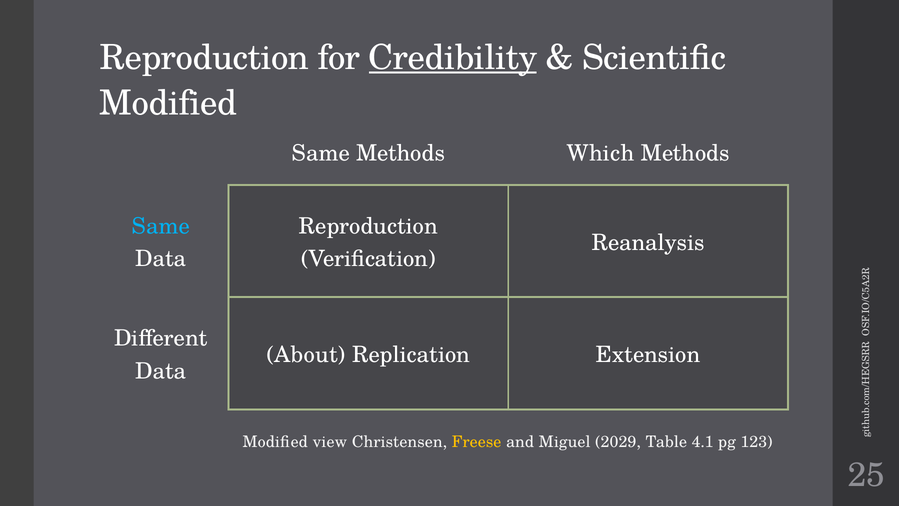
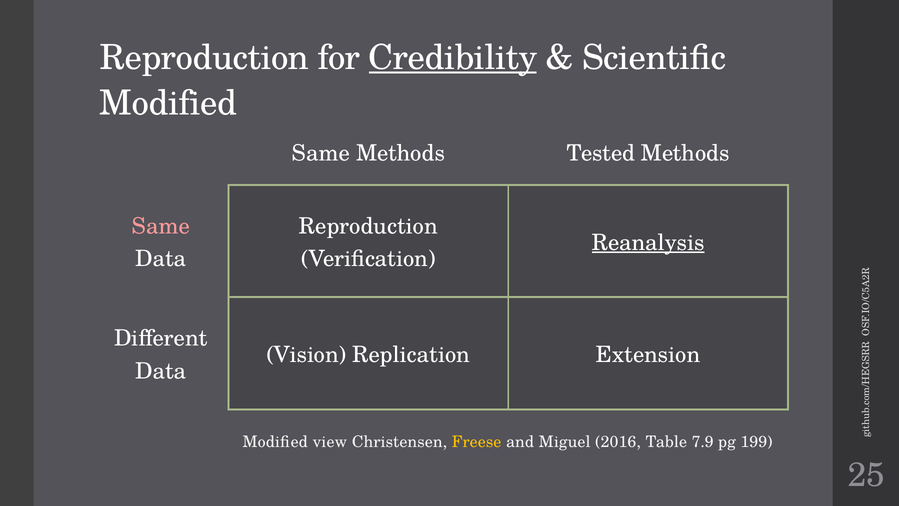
Which: Which -> Tested
Same at (161, 226) colour: light blue -> pink
Reanalysis underline: none -> present
About: About -> Vision
2029: 2029 -> 2016
4.1: 4.1 -> 7.9
123: 123 -> 199
